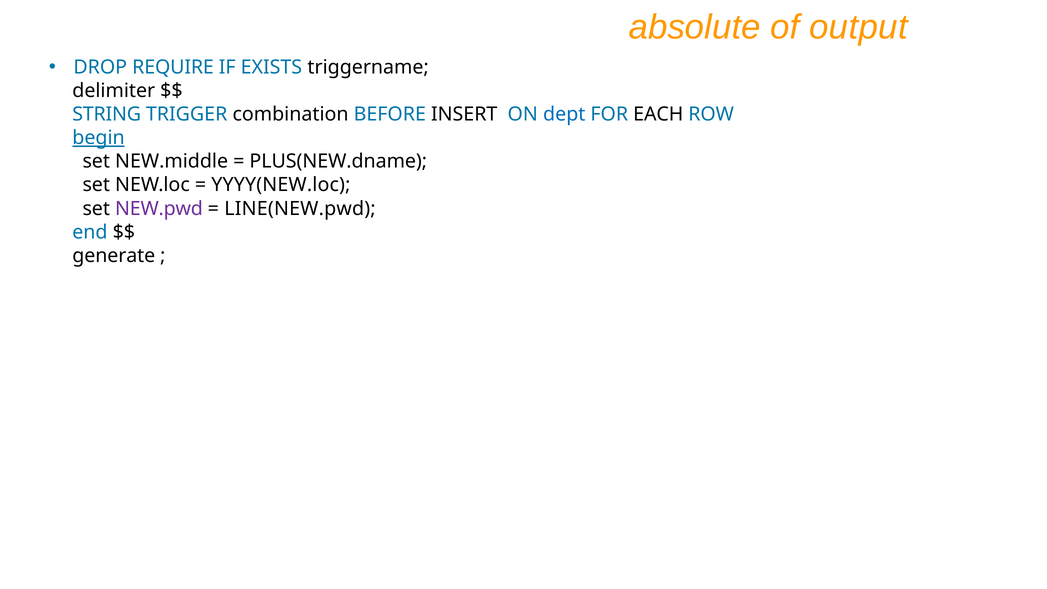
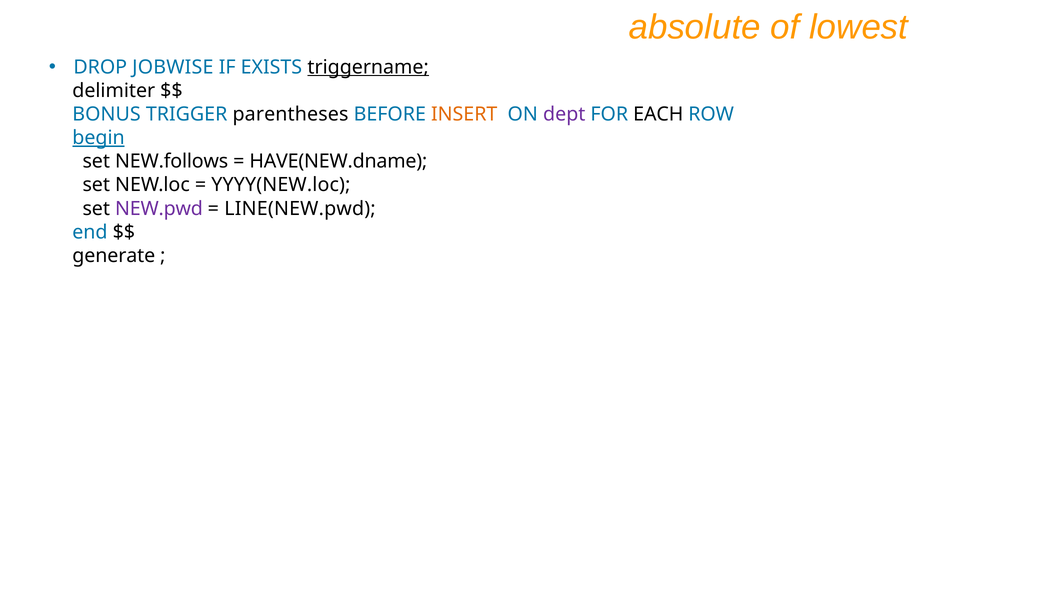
output: output -> lowest
REQUIRE: REQUIRE -> JOBWISE
triggername underline: none -> present
STRING: STRING -> BONUS
combination: combination -> parentheses
INSERT colour: black -> orange
dept colour: blue -> purple
NEW.middle: NEW.middle -> NEW.follows
PLUS(NEW.dname: PLUS(NEW.dname -> HAVE(NEW.dname
